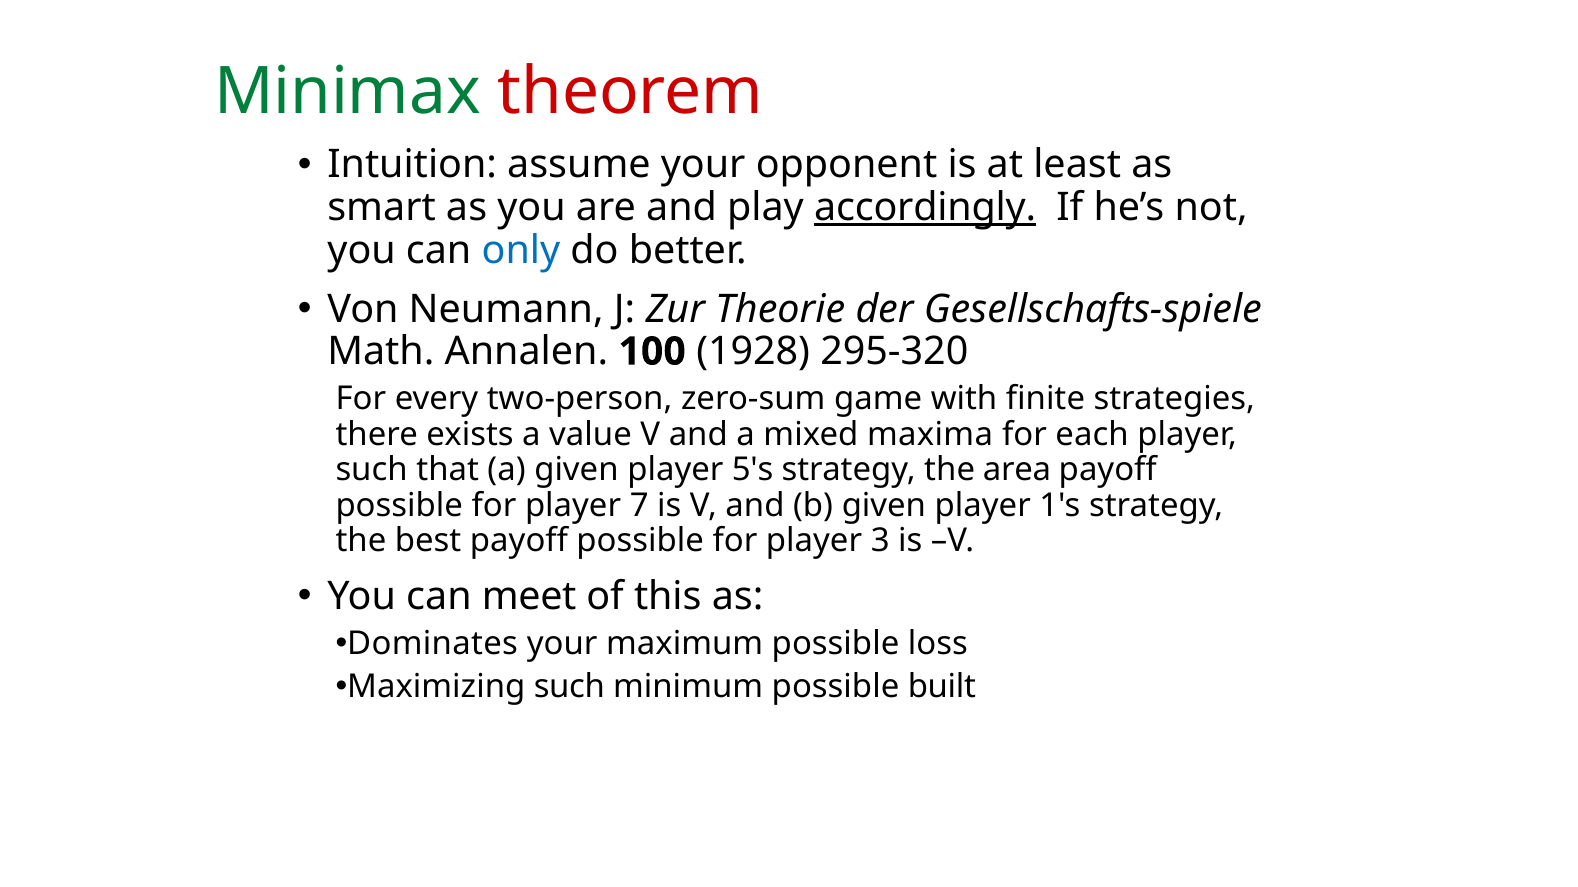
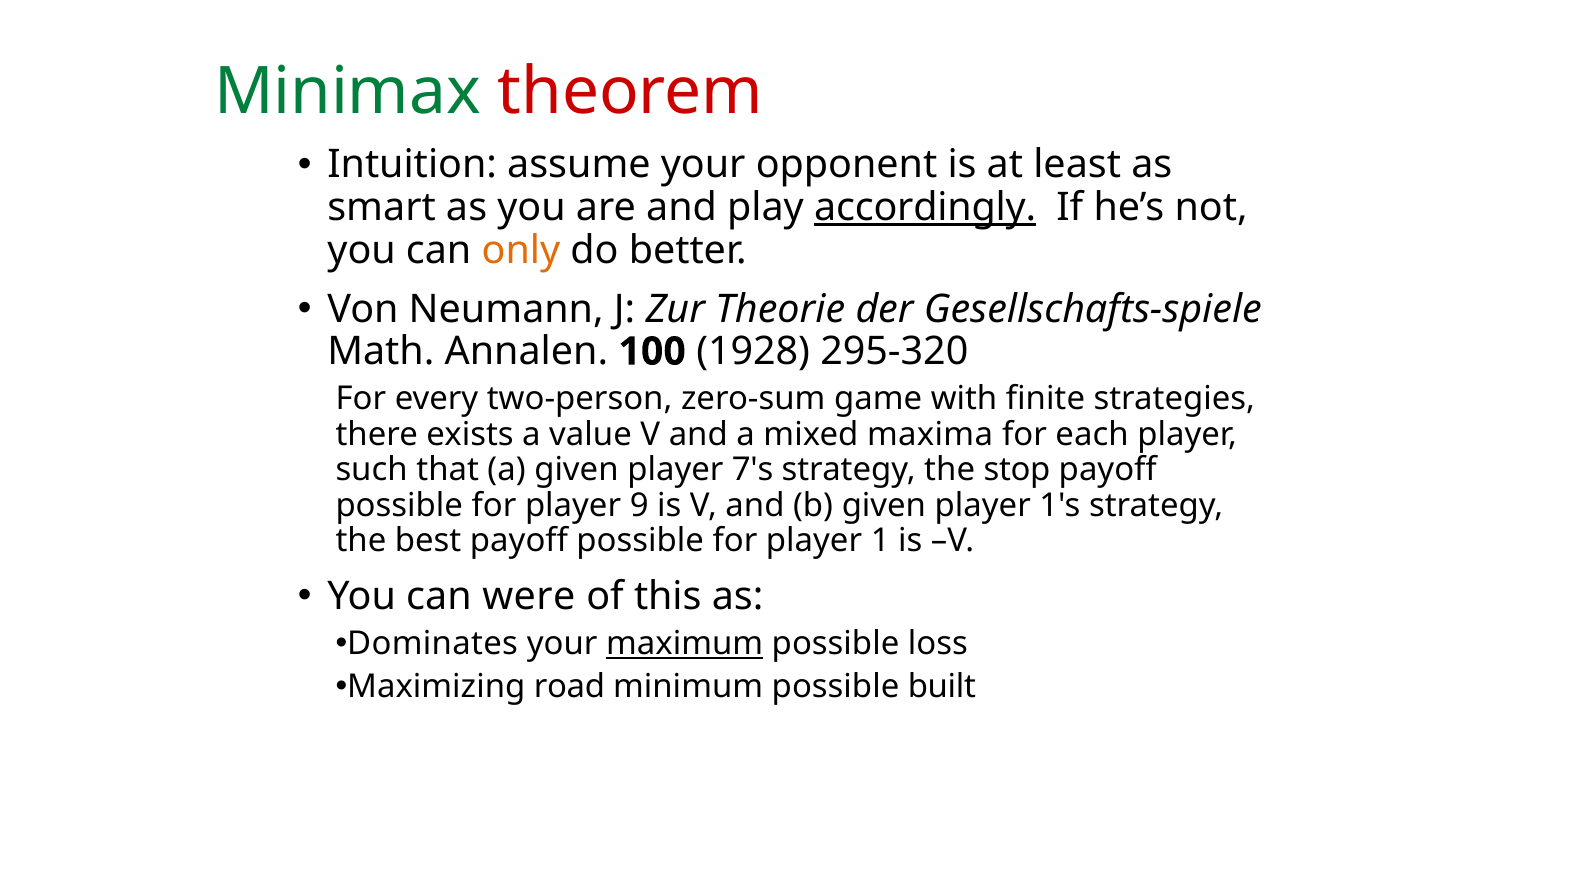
only colour: blue -> orange
5's: 5's -> 7's
area: area -> stop
7: 7 -> 9
3: 3 -> 1
meet: meet -> were
maximum underline: none -> present
Maximizing such: such -> road
